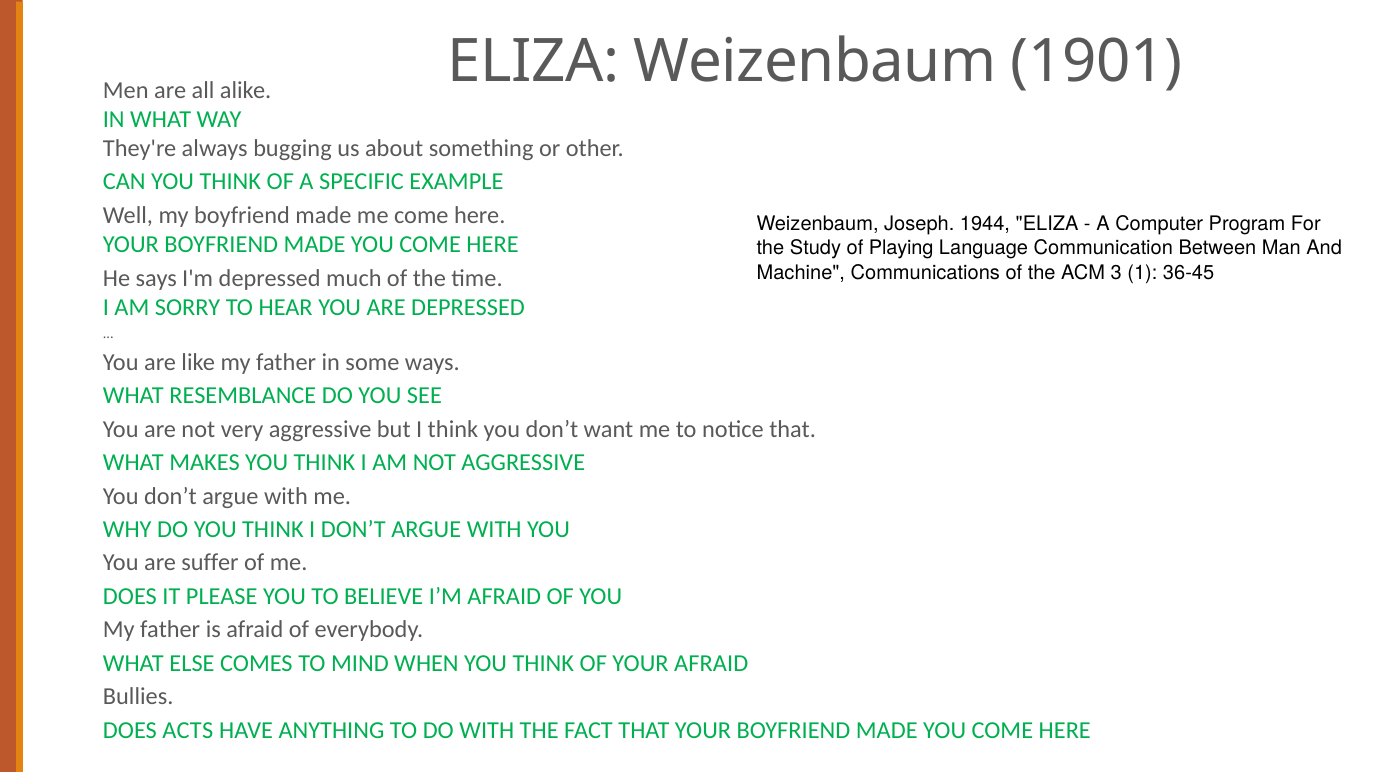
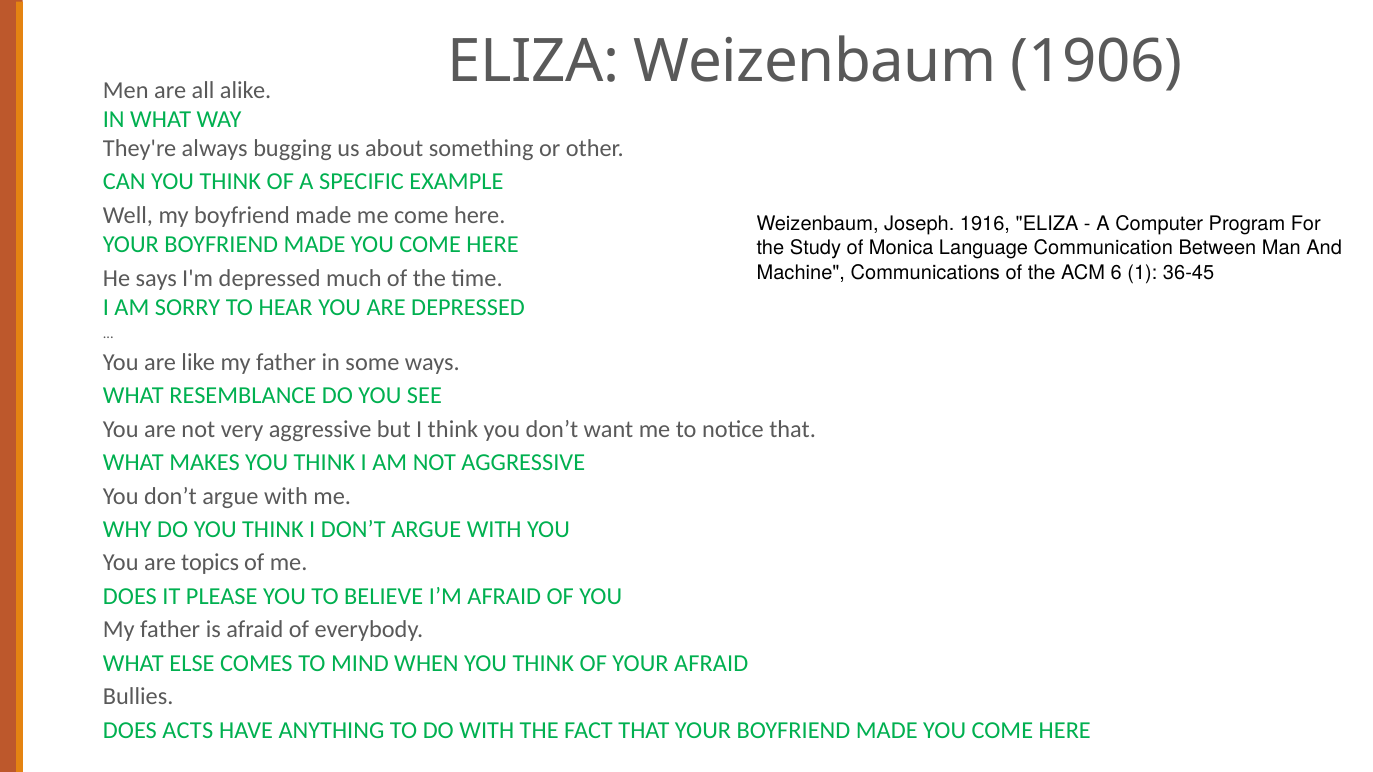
1901: 1901 -> 1906
1944: 1944 -> 1916
Playing: Playing -> Monica
3: 3 -> 6
suffer: suffer -> topics
